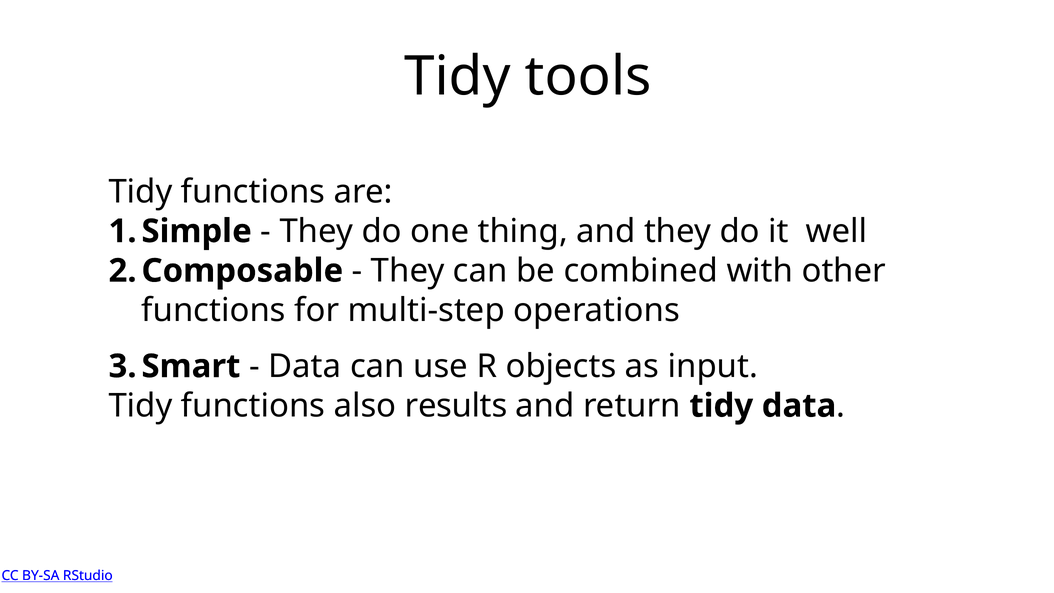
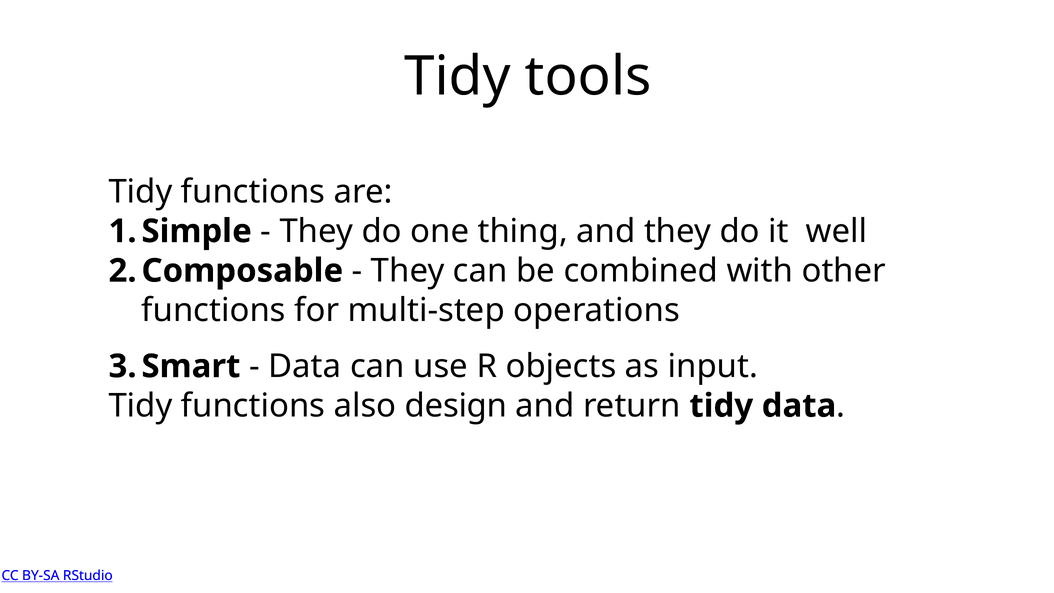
results: results -> design
